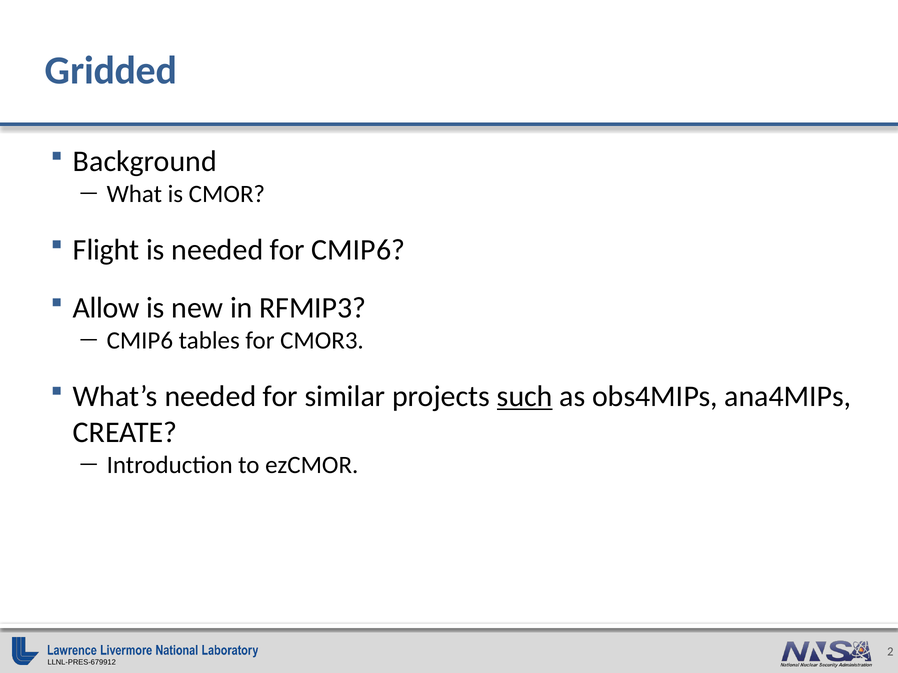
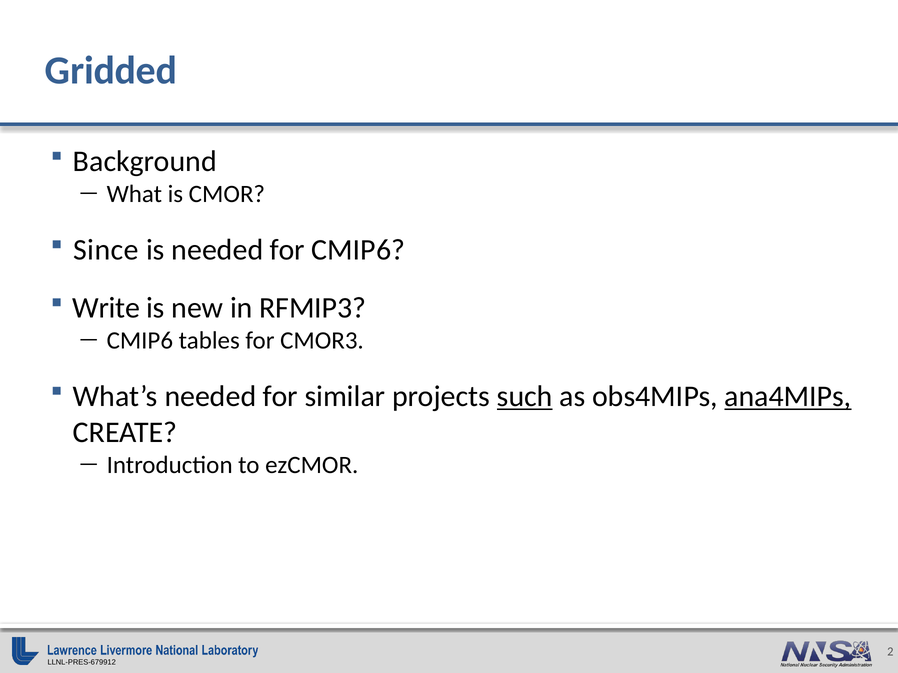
Flight: Flight -> Since
Allow: Allow -> Write
ana4MIPs underline: none -> present
